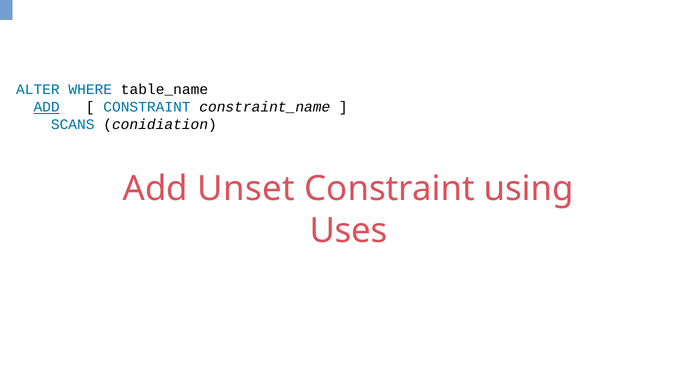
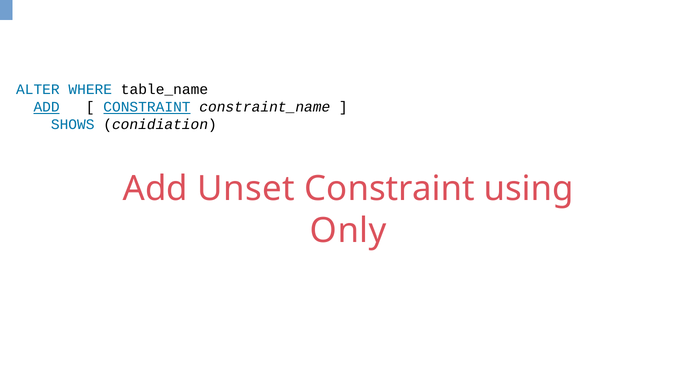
CONSTRAINT at (147, 107) underline: none -> present
SCANS: SCANS -> SHOWS
Uses: Uses -> Only
